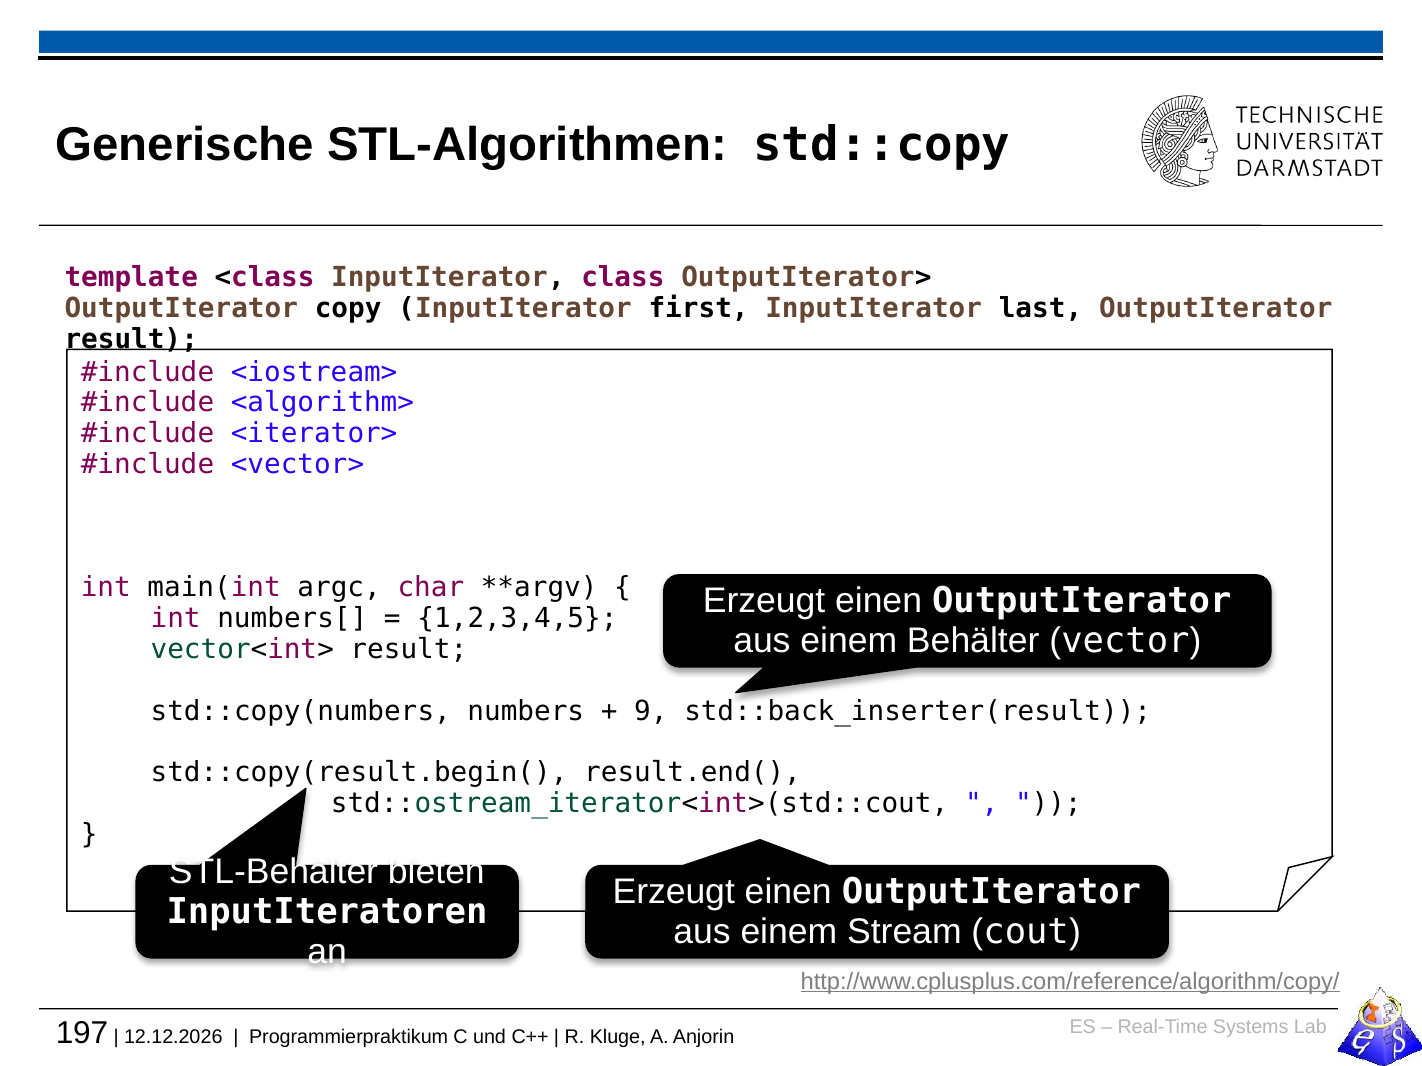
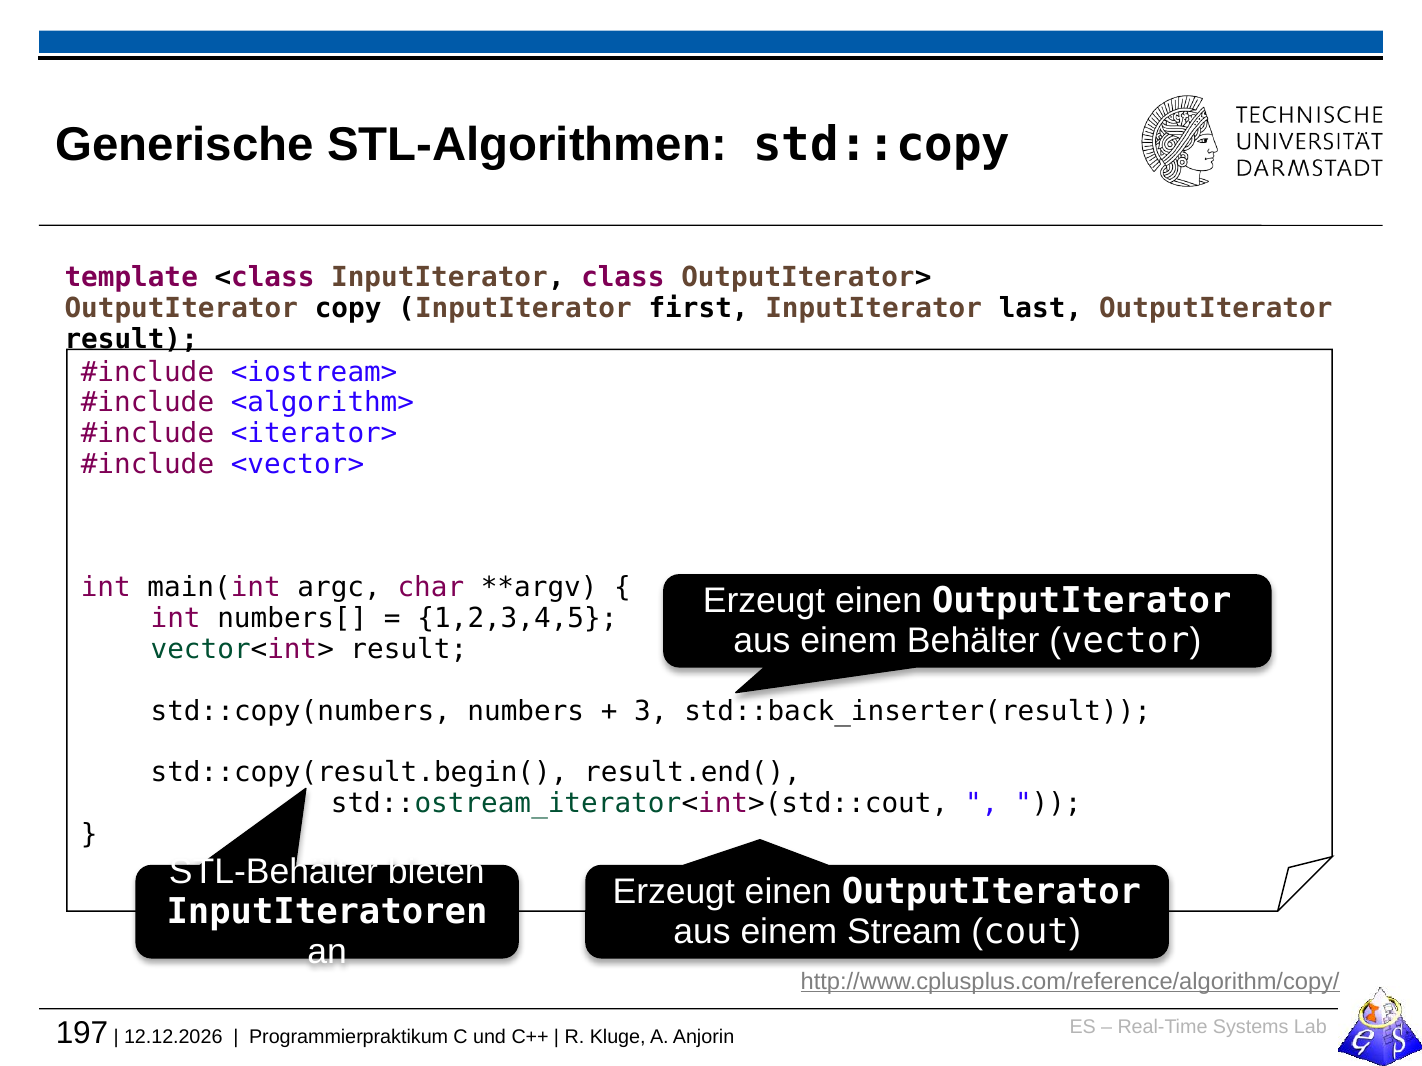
9: 9 -> 3
